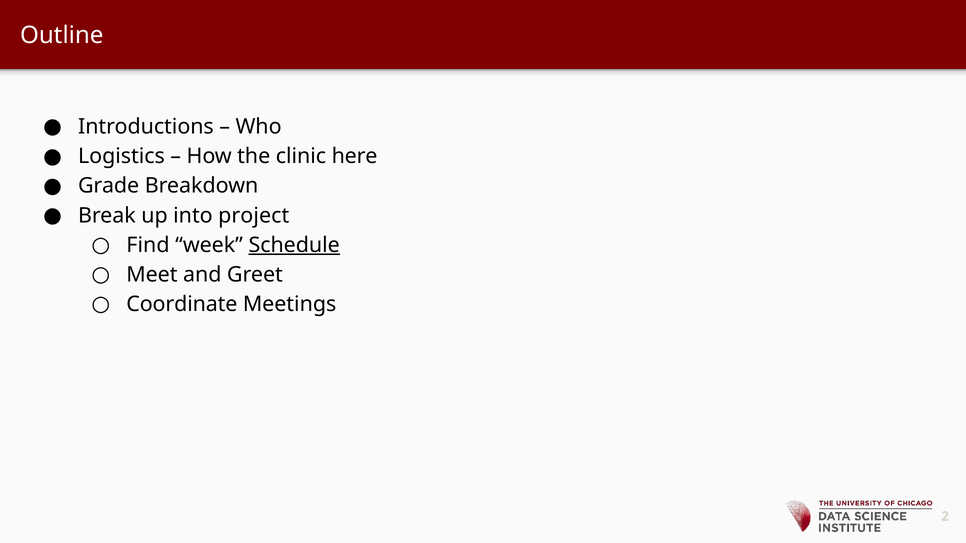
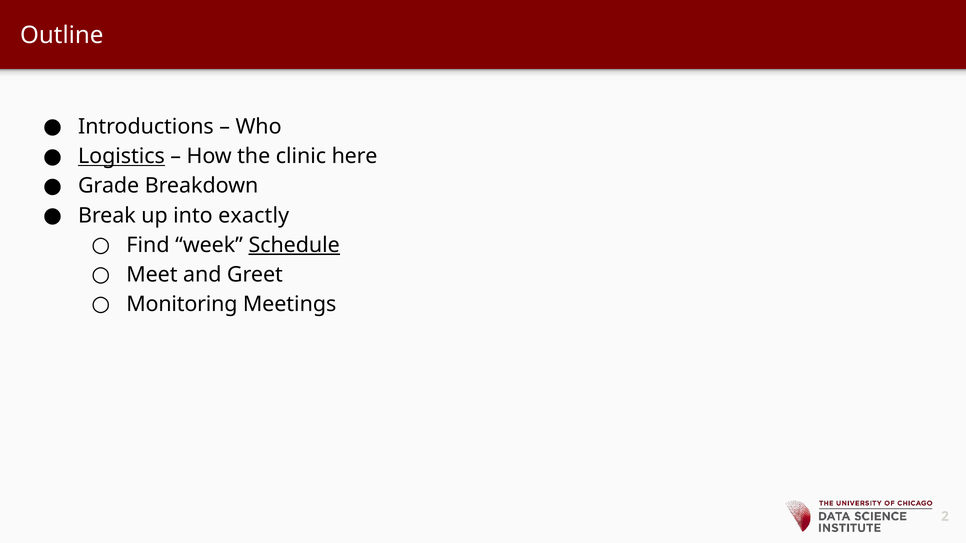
Logistics underline: none -> present
project: project -> exactly
Coordinate: Coordinate -> Monitoring
